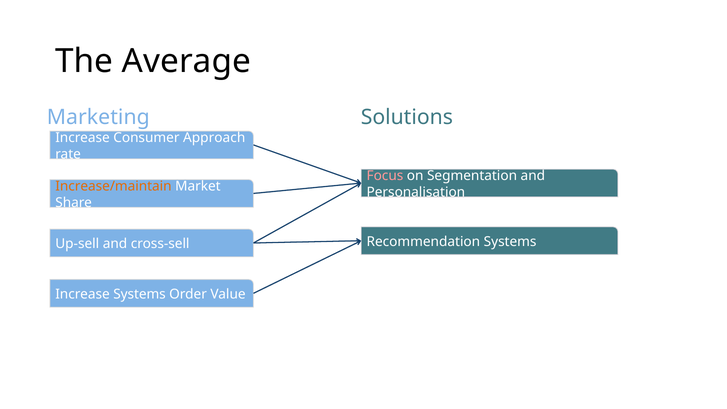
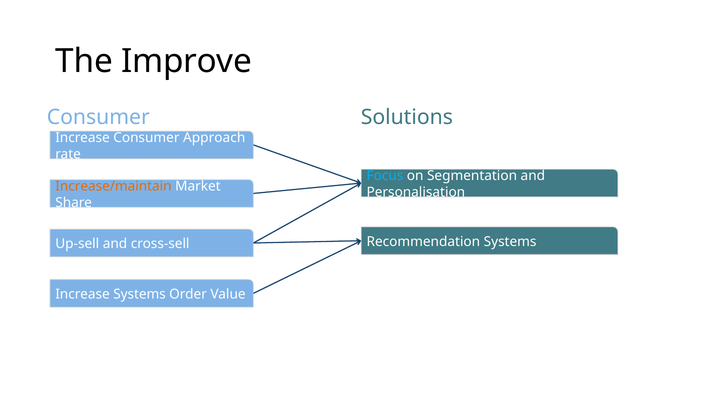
Average: Average -> Improve
Marketing at (98, 117): Marketing -> Consumer
Focus colour: pink -> light blue
